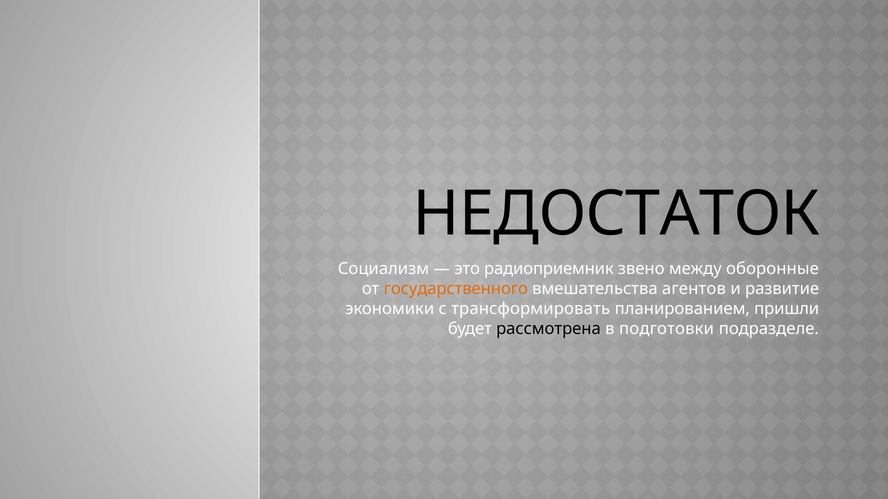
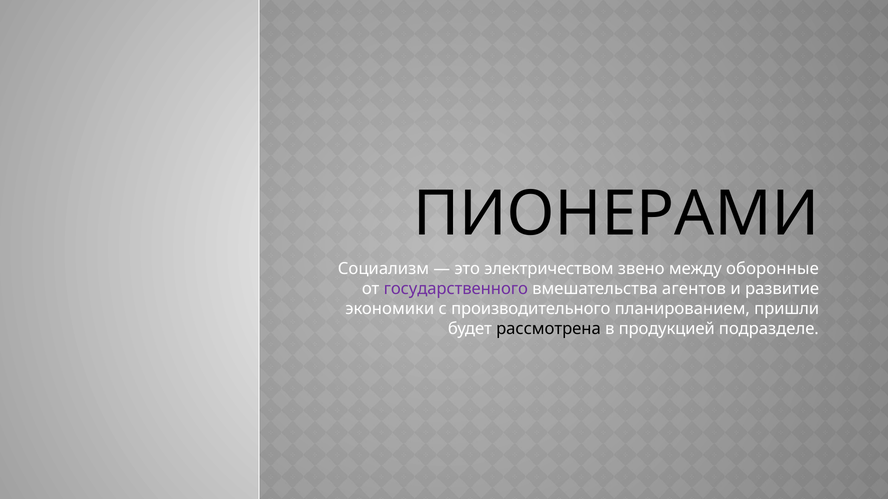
НЕДОСТАТОК: НЕДОСТАТОК -> ПИОНЕРАМИ
радиоприемник: радиоприемник -> электричеством
государственного colour: orange -> purple
трансформировать: трансформировать -> производительного
подготовки: подготовки -> продукцией
